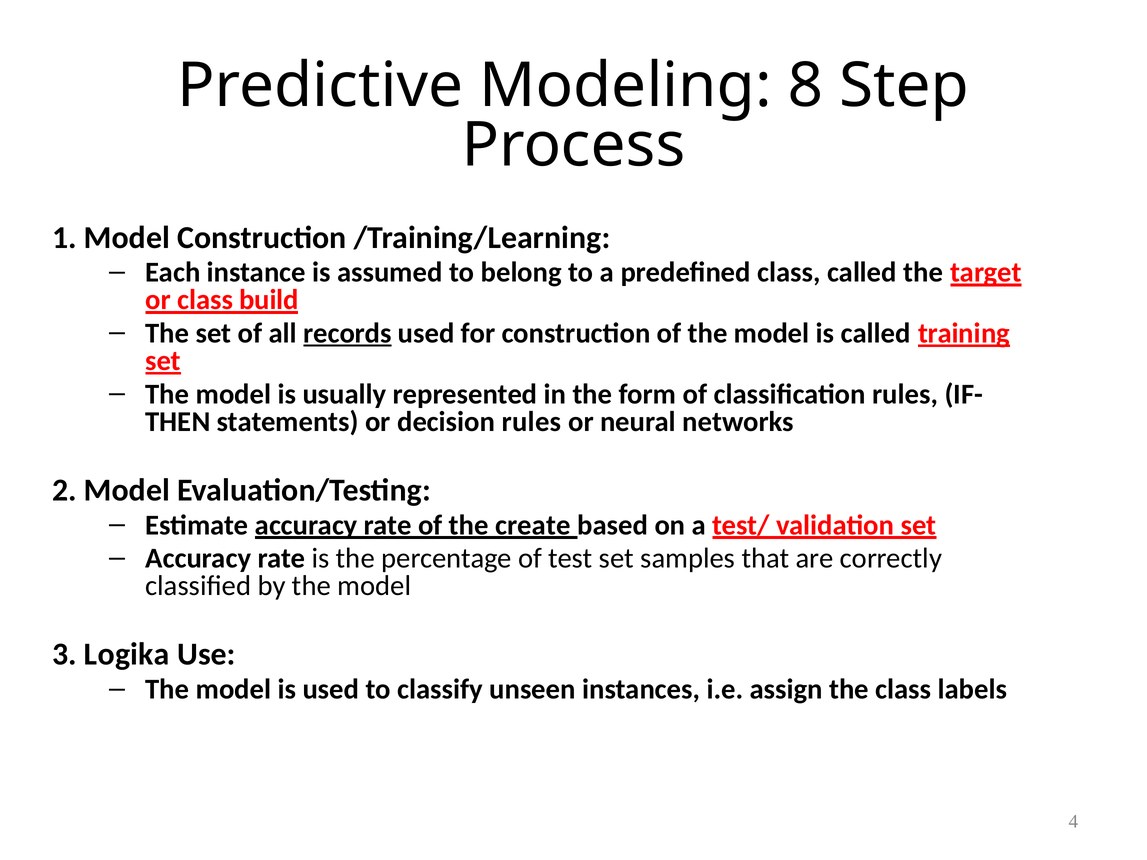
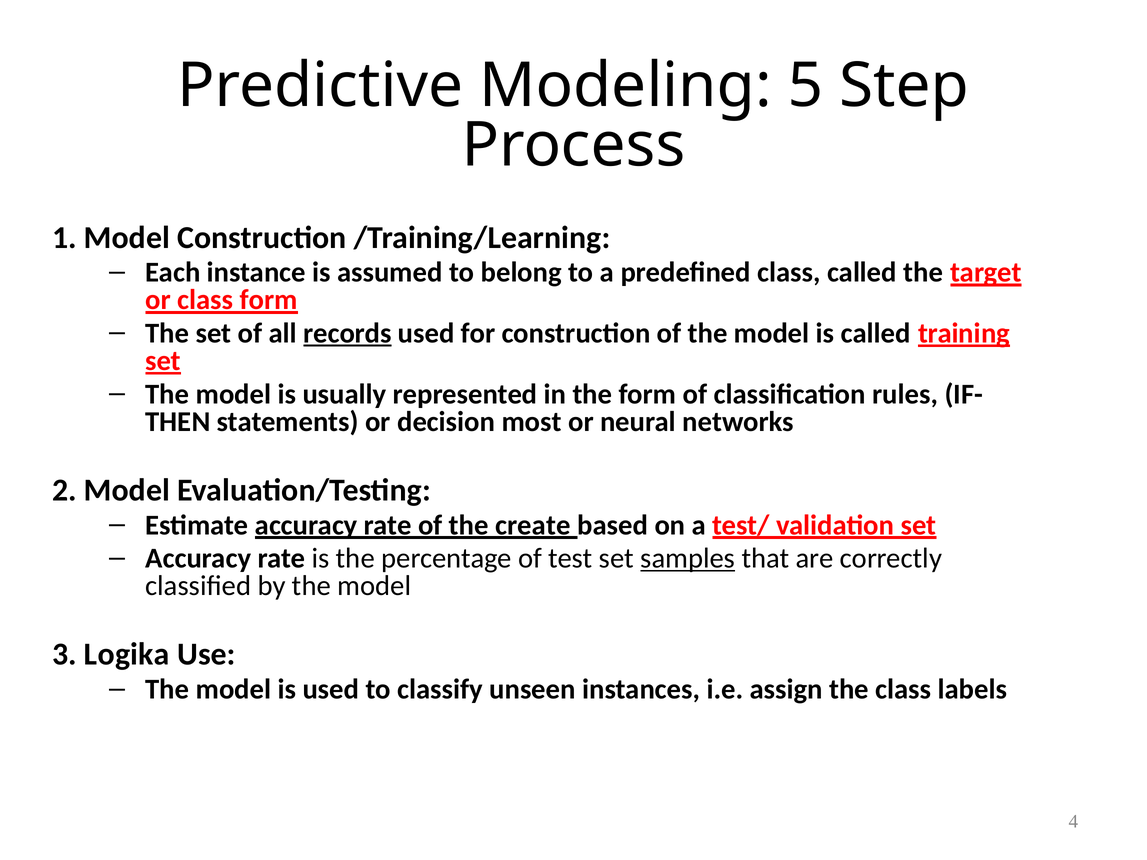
8: 8 -> 5
class build: build -> form
decision rules: rules -> most
samples underline: none -> present
